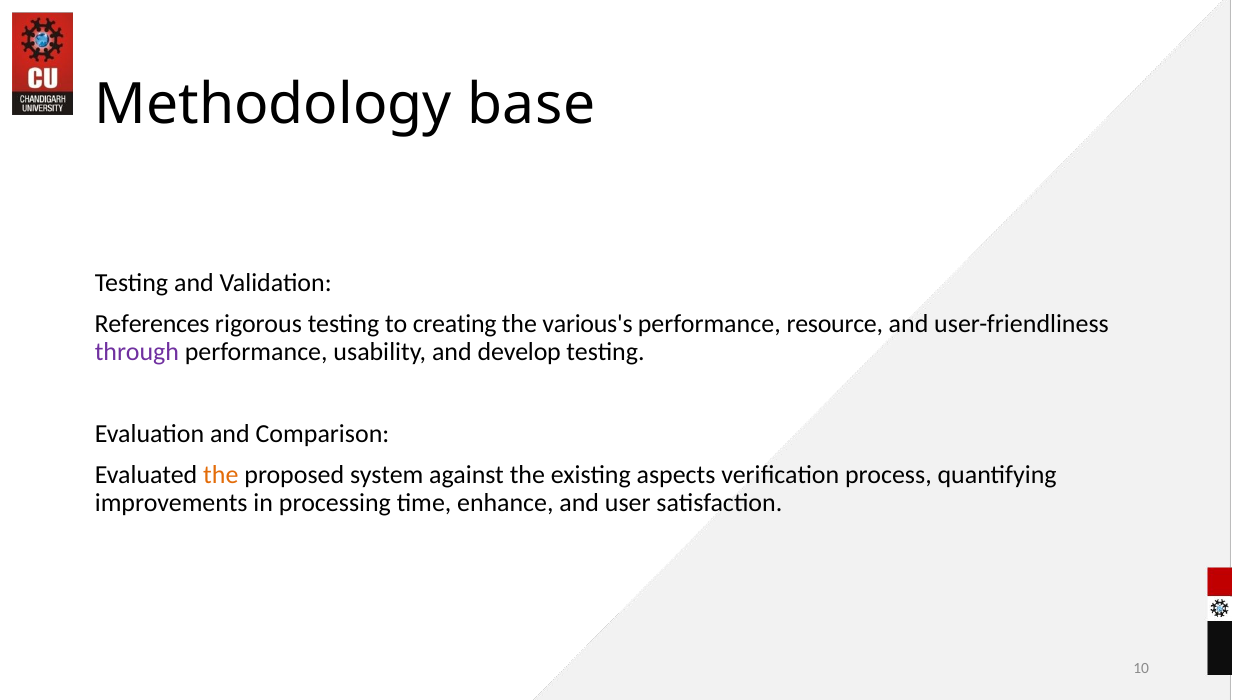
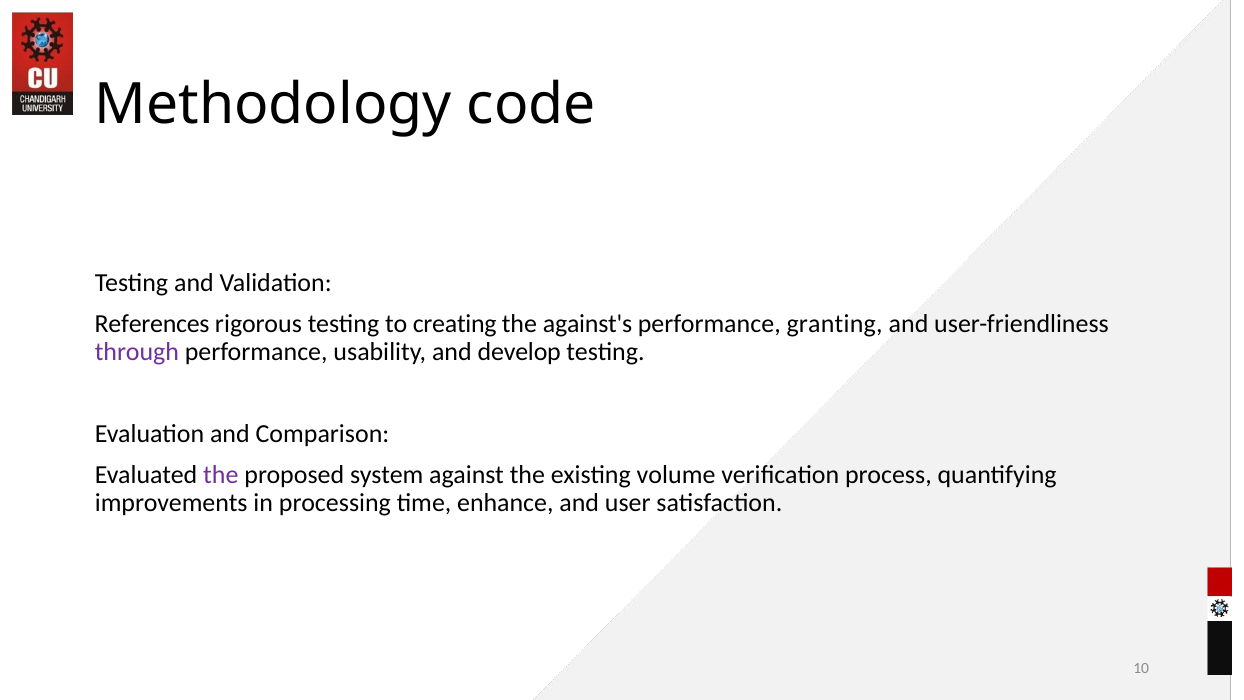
base: base -> code
various's: various's -> against's
resource: resource -> granting
the at (221, 475) colour: orange -> purple
aspects: aspects -> volume
